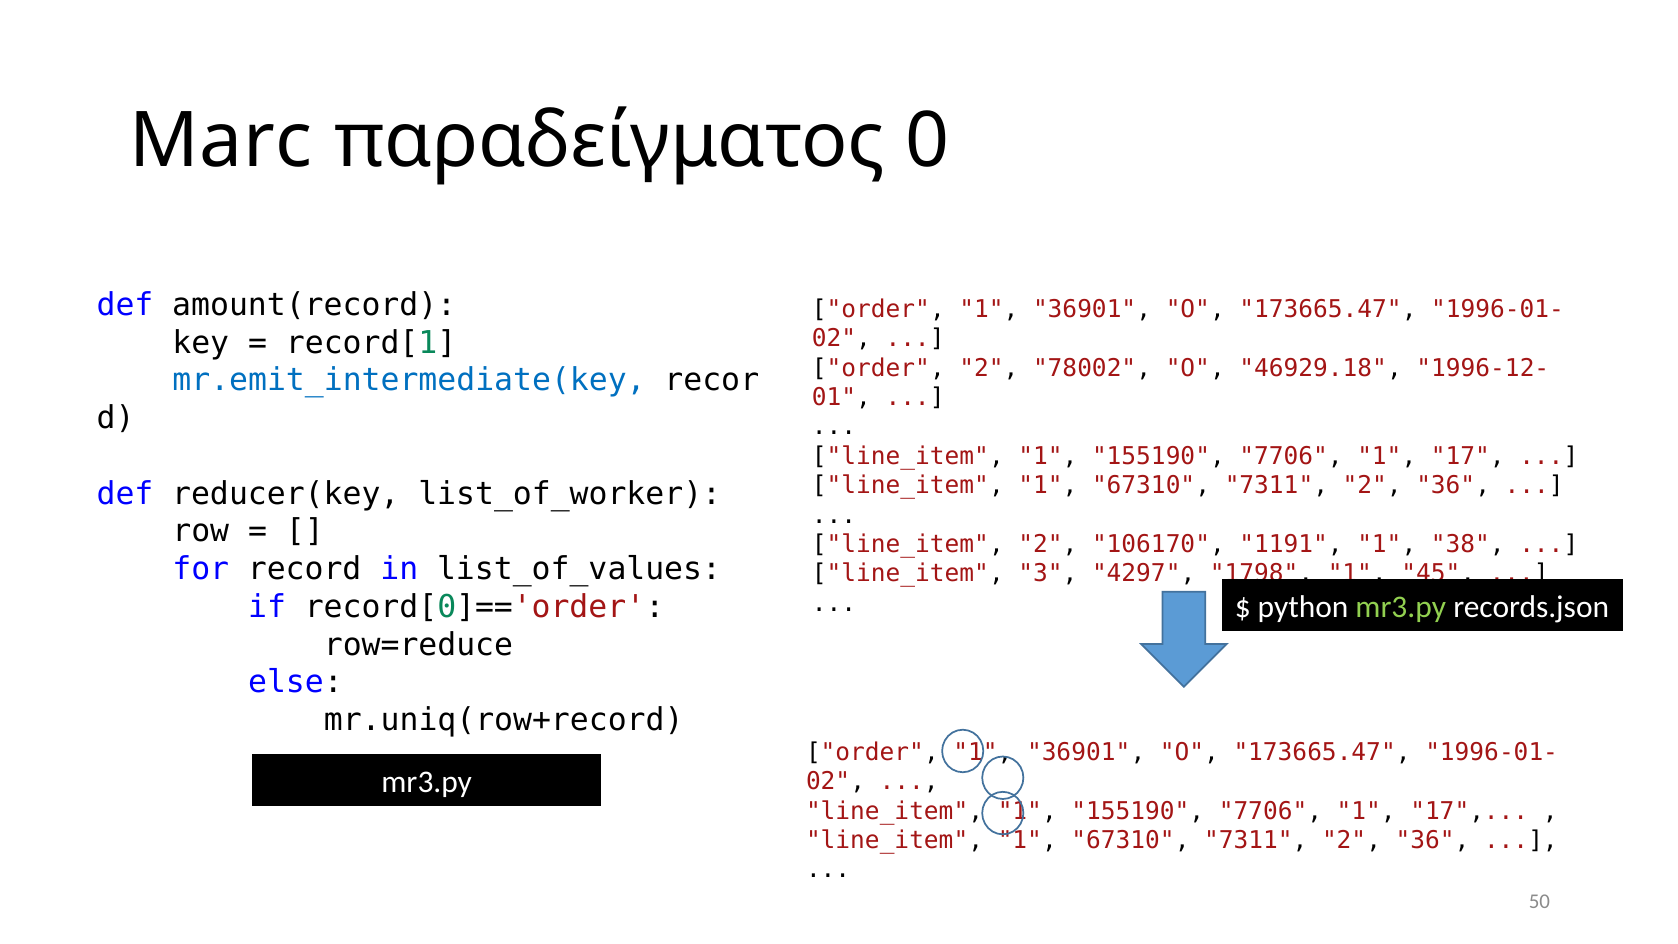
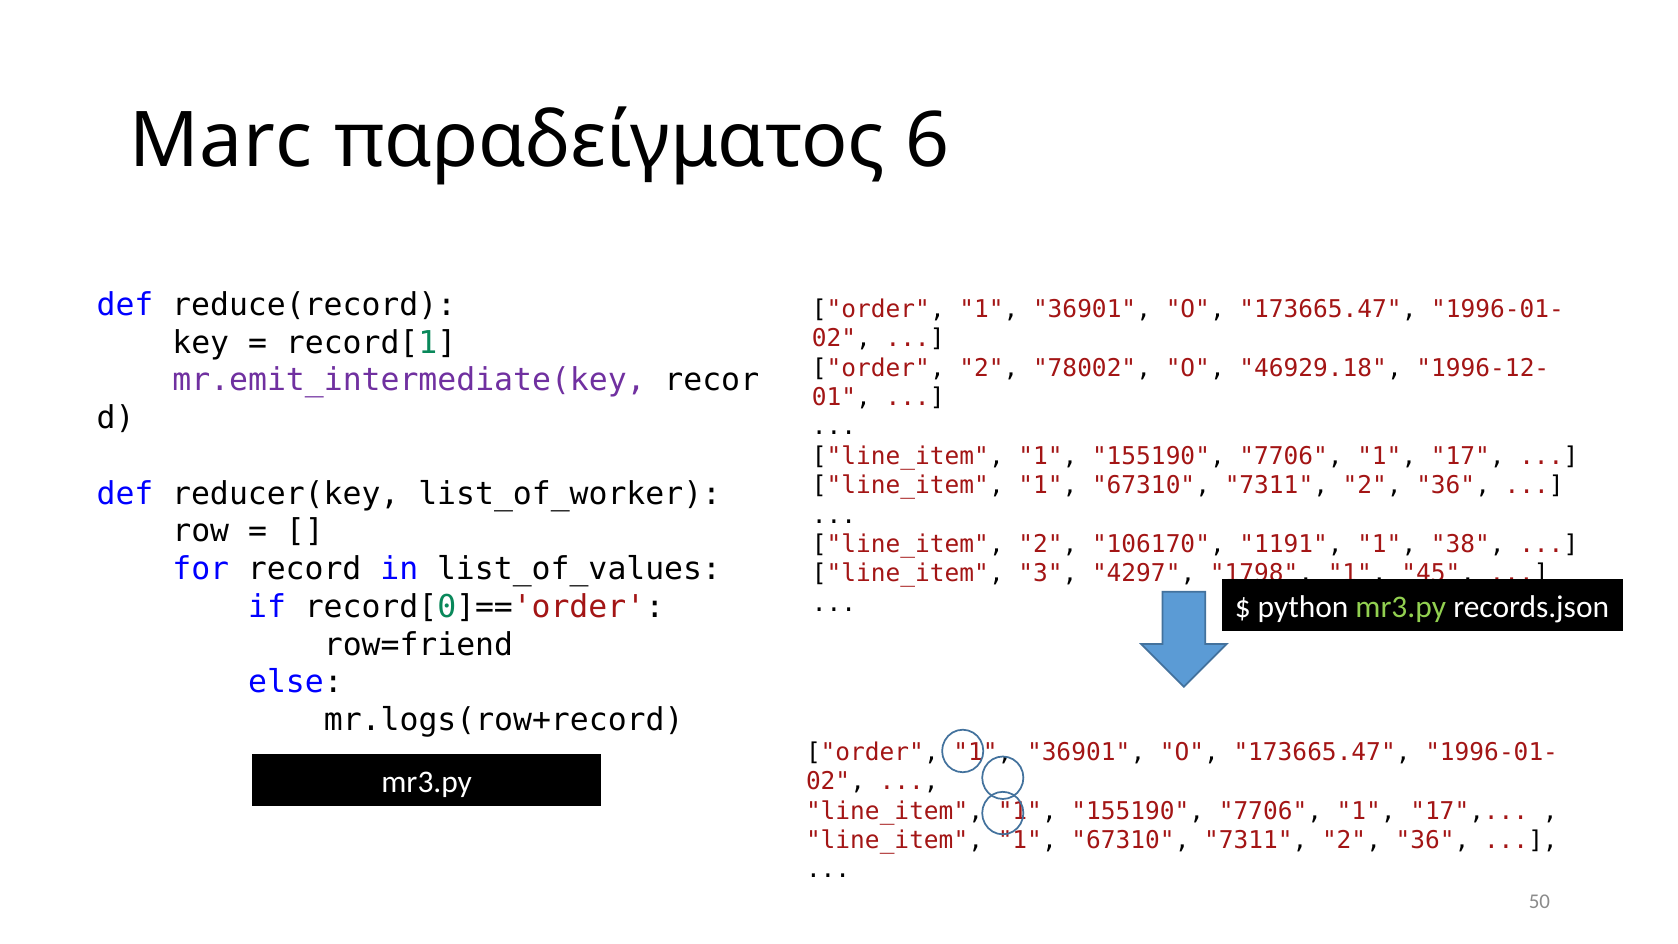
0: 0 -> 6
amount(record: amount(record -> reduce(record
mr.emit_intermediate(key colour: blue -> purple
row=reduce: row=reduce -> row=friend
mr.uniq(row+record: mr.uniq(row+record -> mr.logs(row+record
